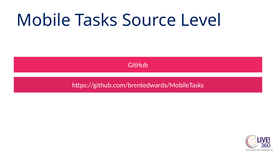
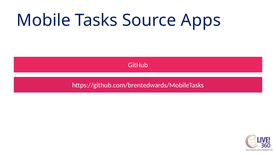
Level: Level -> Apps
